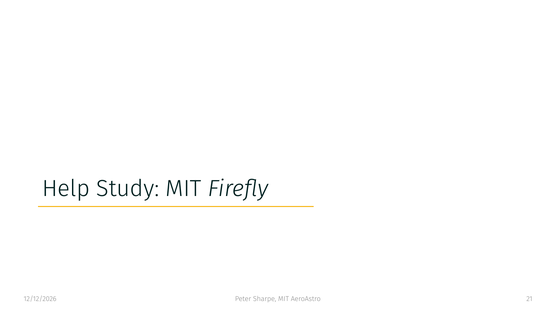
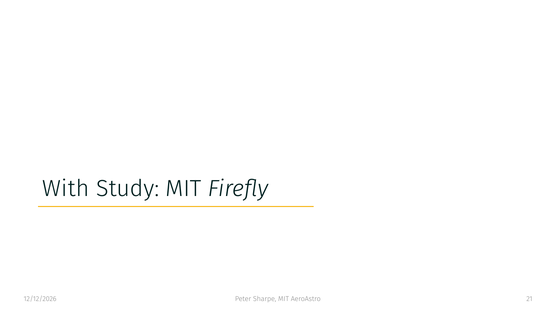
Help: Help -> With
